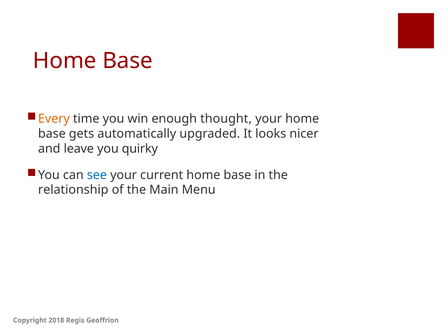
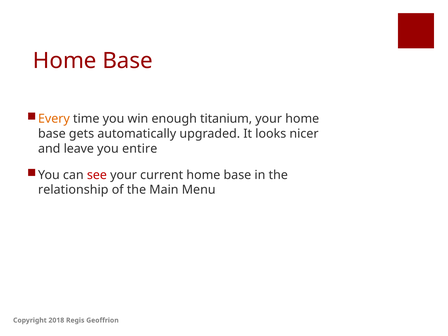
thought: thought -> titanium
quirky: quirky -> entire
see colour: blue -> red
